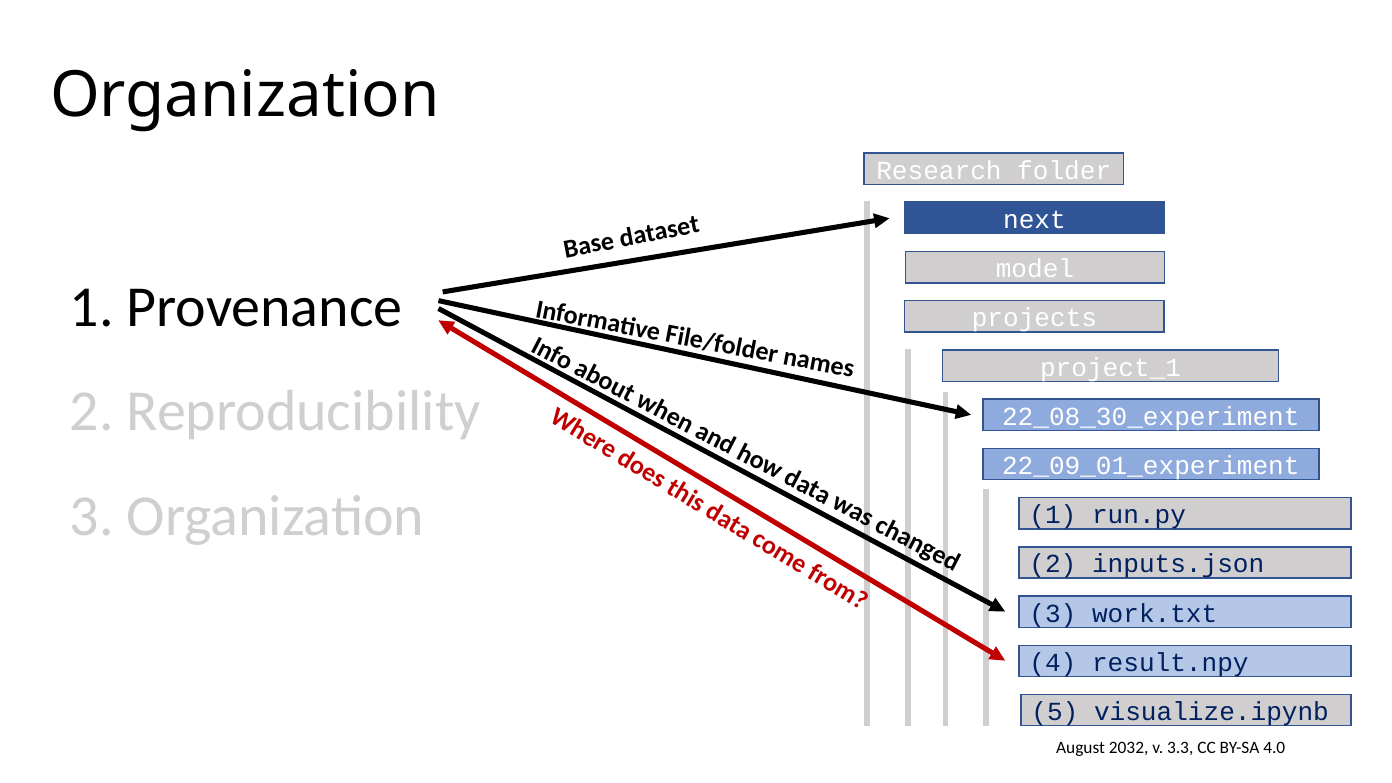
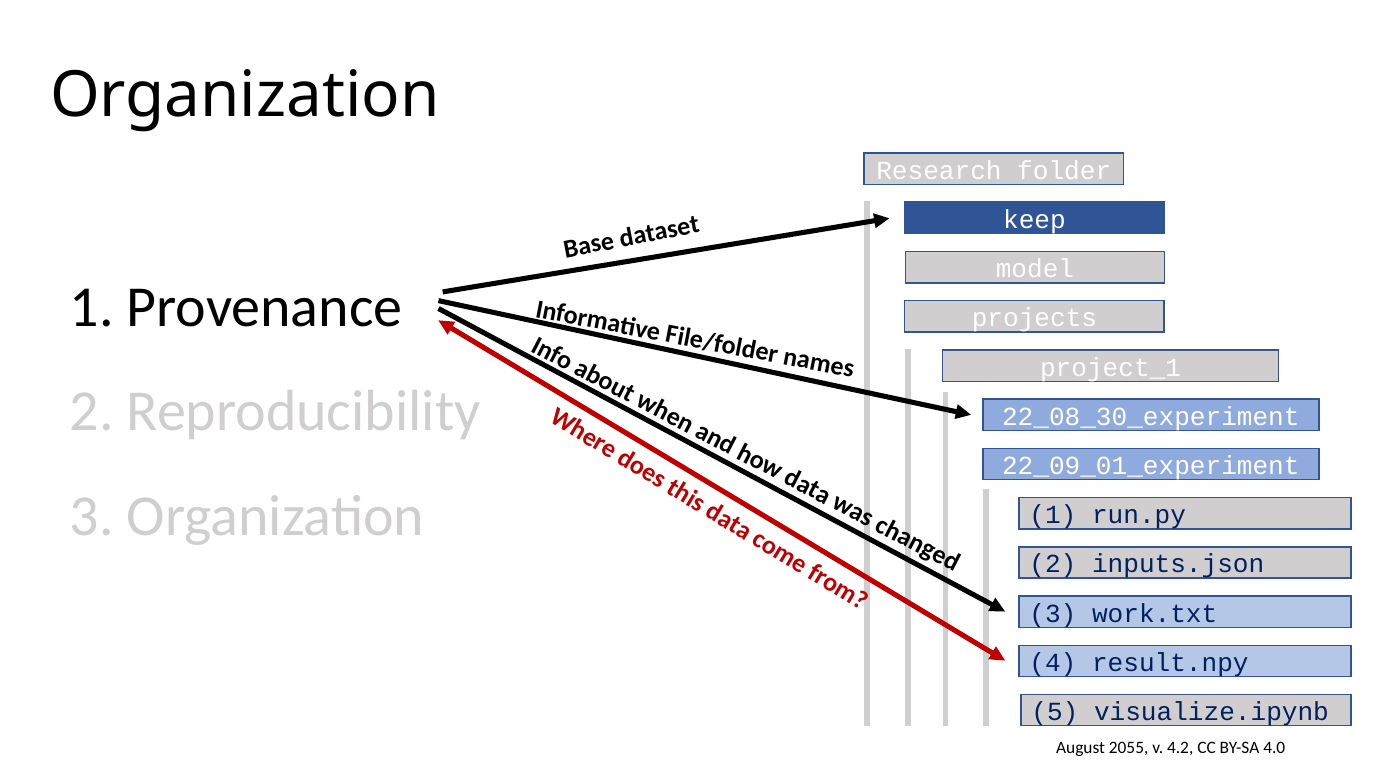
next: next -> keep
2032: 2032 -> 2055
3.3: 3.3 -> 4.2
